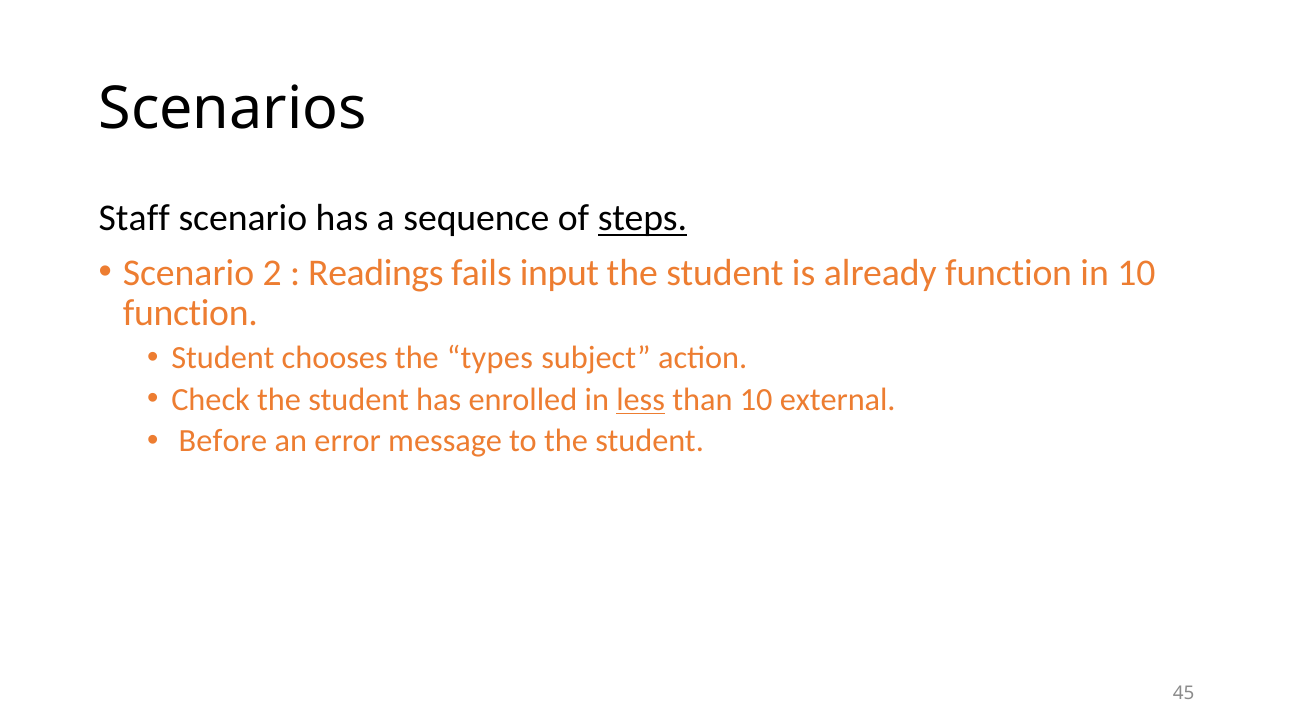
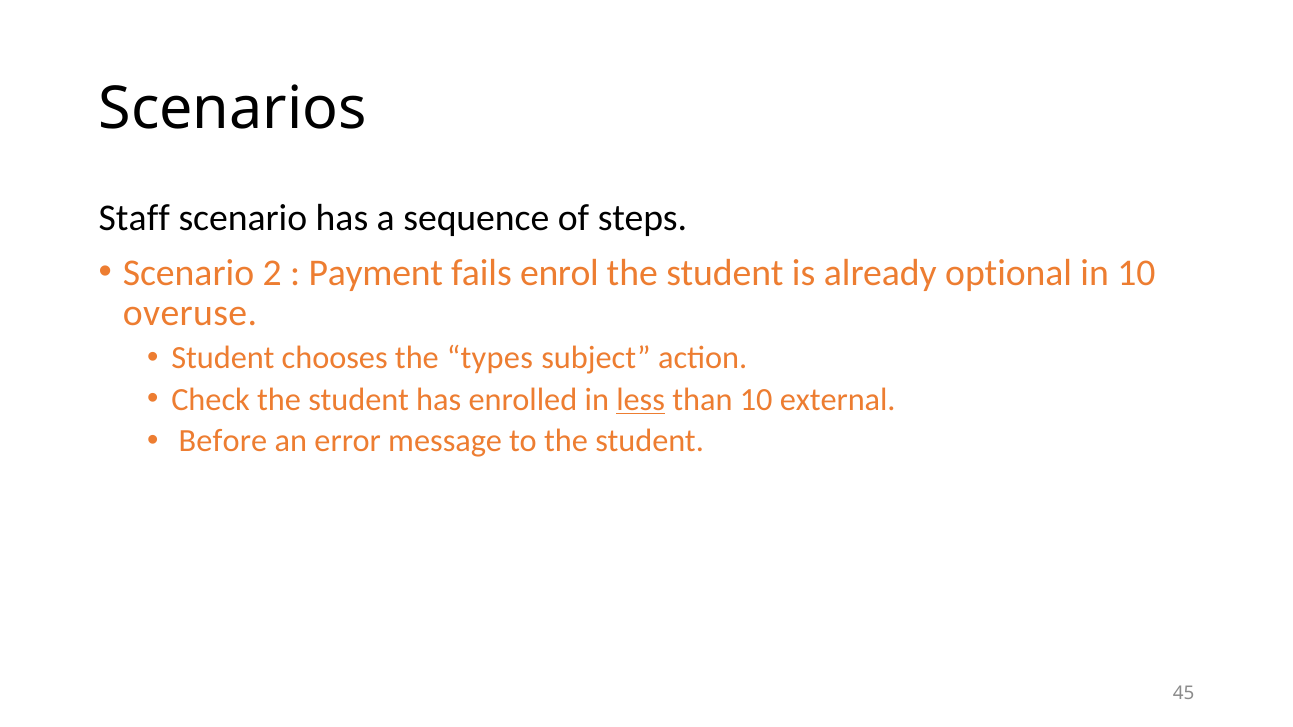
steps underline: present -> none
Readings: Readings -> Payment
input: input -> enrol
already function: function -> optional
function at (190, 314): function -> overuse
